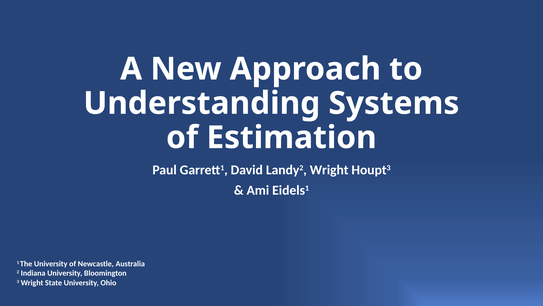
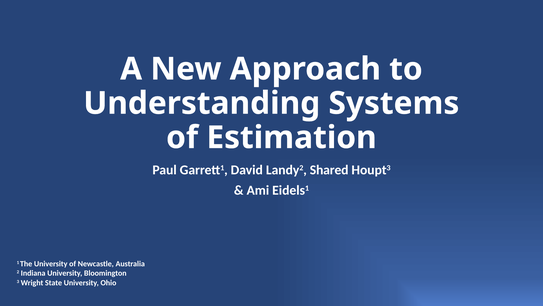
Landy2 Wright: Wright -> Shared
